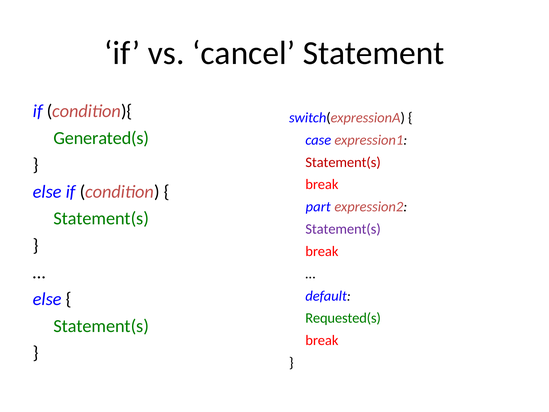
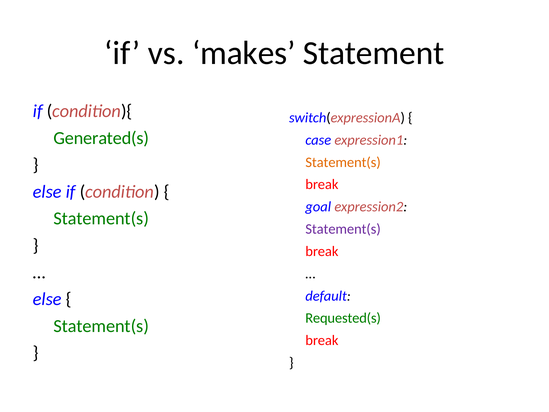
cancel: cancel -> makes
Statement(s at (343, 162) colour: red -> orange
part: part -> goal
